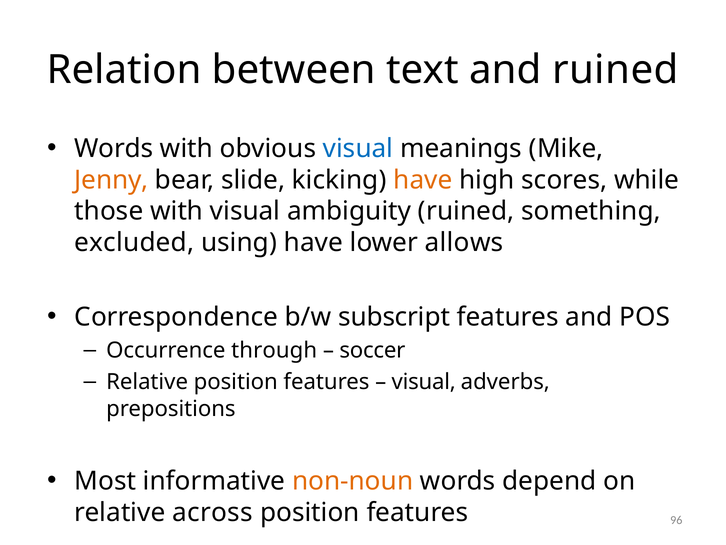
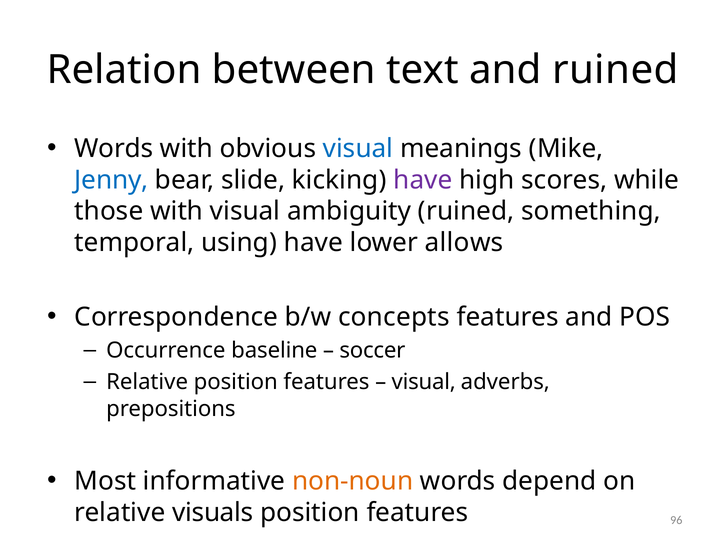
Jenny colour: orange -> blue
have at (423, 180) colour: orange -> purple
excluded: excluded -> temporal
subscript: subscript -> concepts
through: through -> baseline
across: across -> visuals
